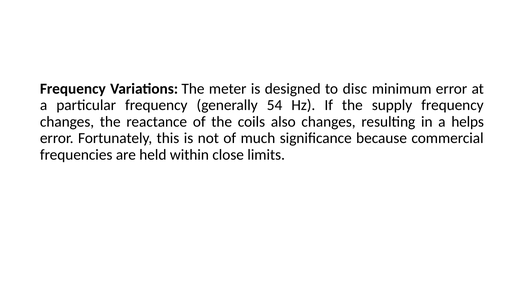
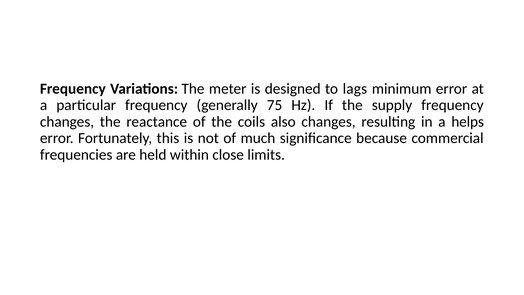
disc: disc -> lags
54: 54 -> 75
